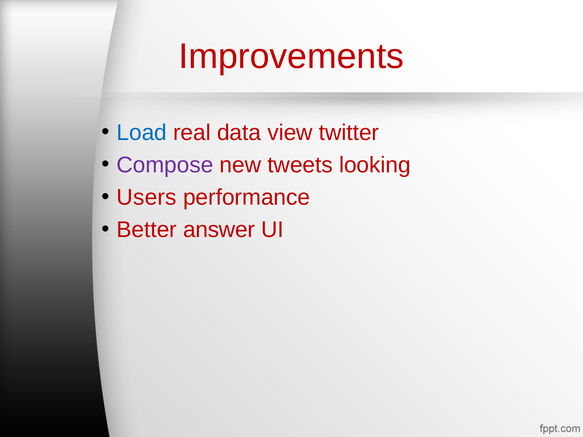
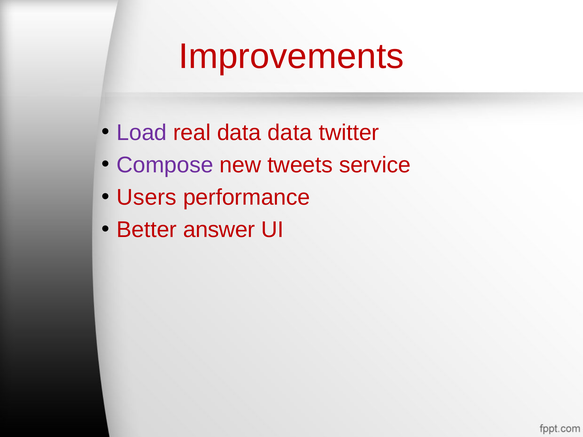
Load colour: blue -> purple
data view: view -> data
looking: looking -> service
